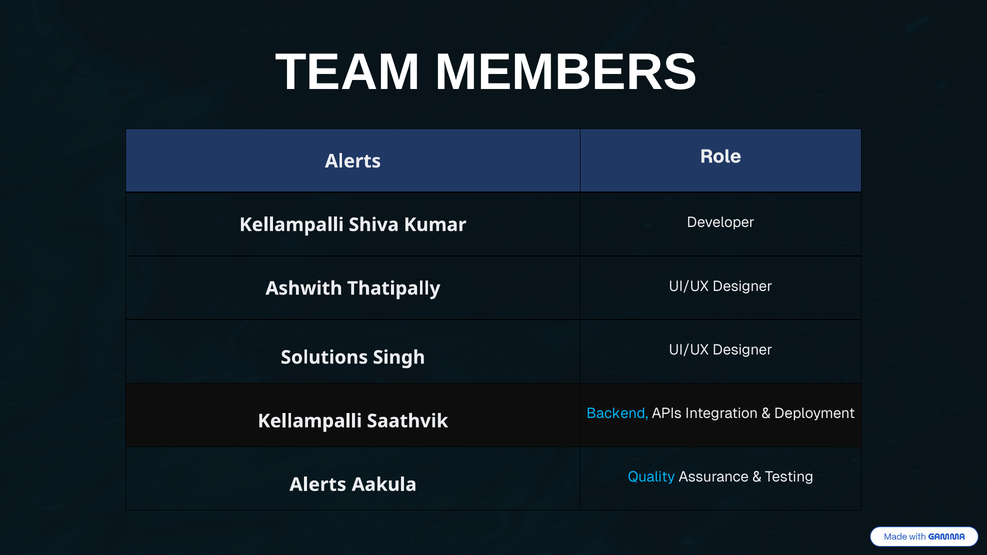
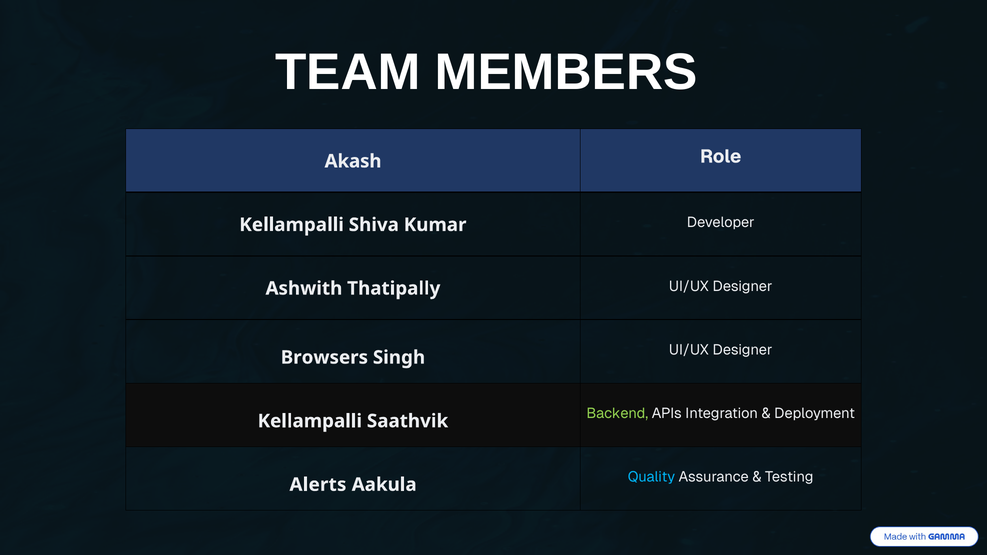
Alerts at (353, 161): Alerts -> Akash
Solutions: Solutions -> Browsers
Backend colour: light blue -> light green
